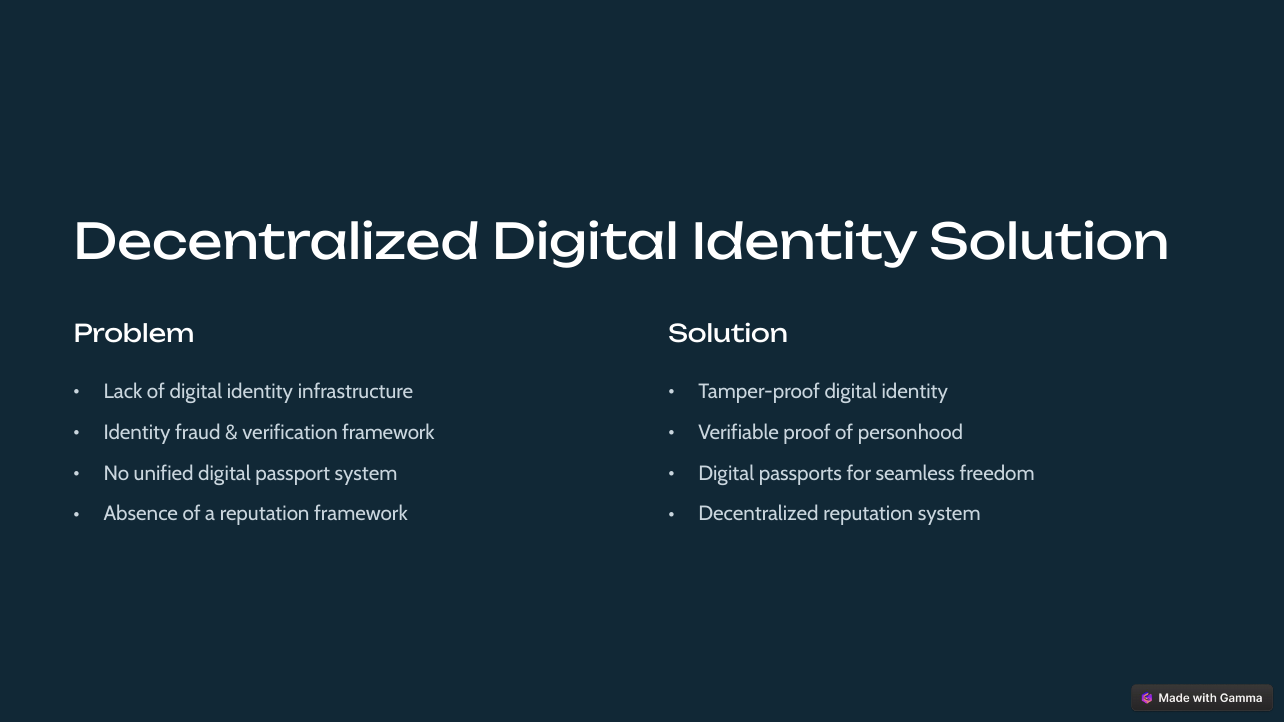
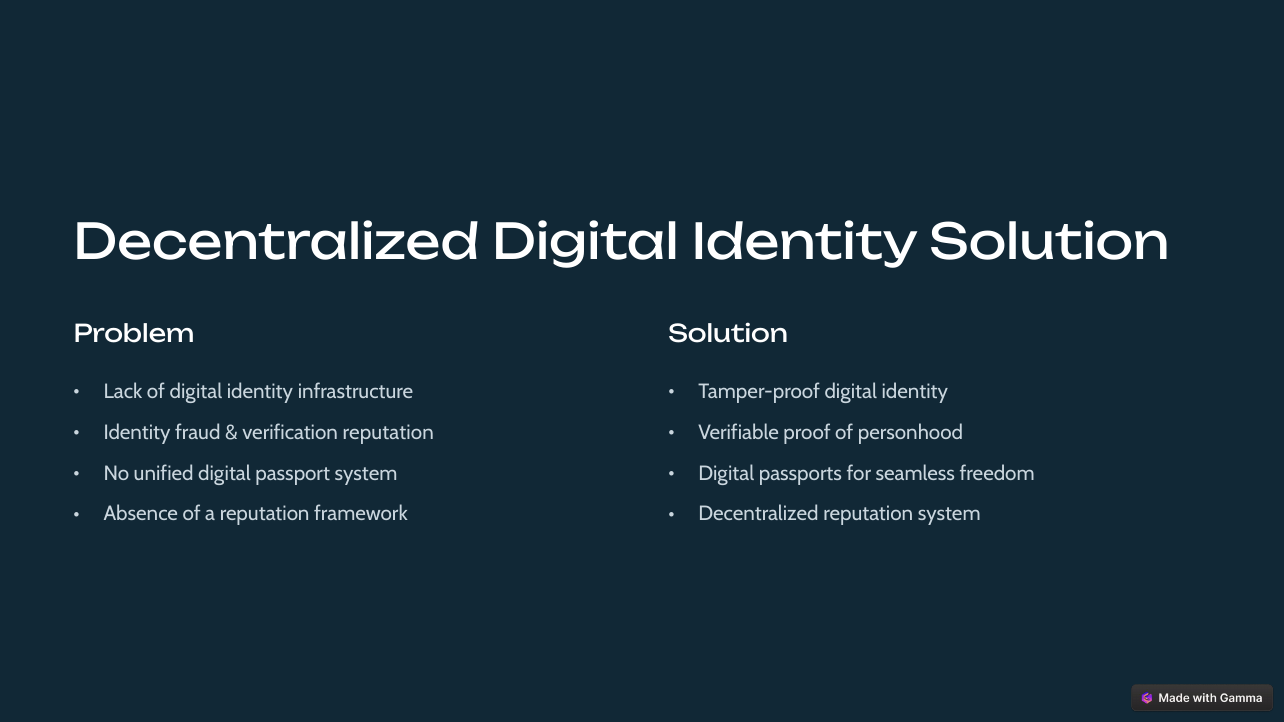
verification framework: framework -> reputation
